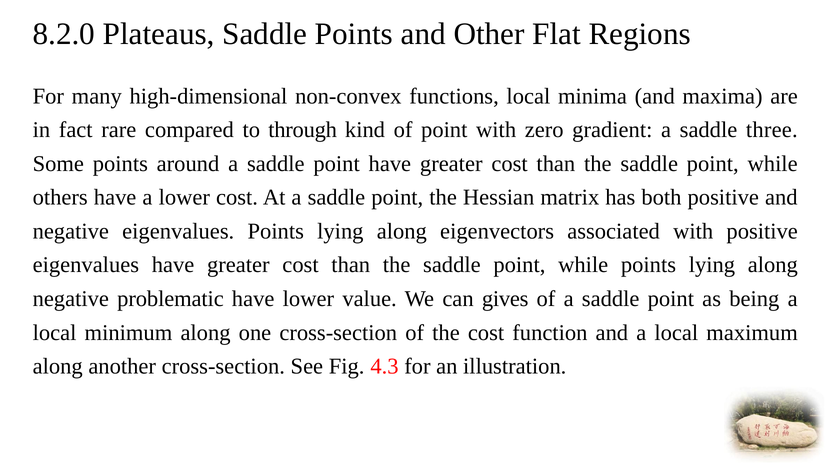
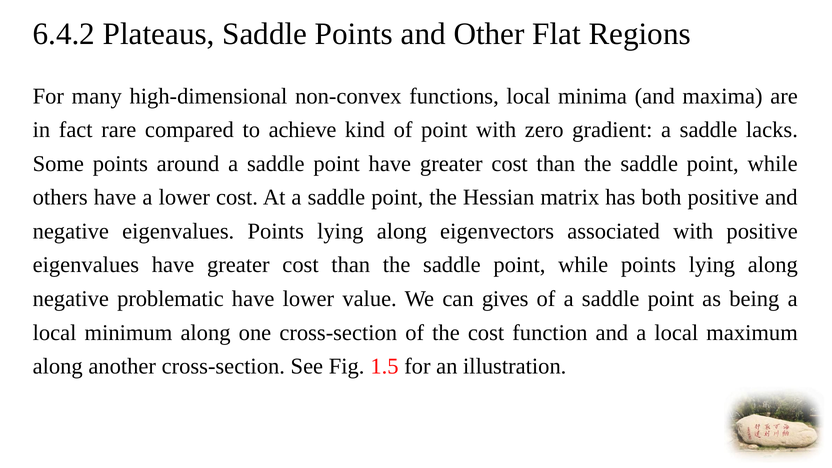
8.2.0: 8.2.0 -> 6.4.2
through: through -> achieve
three: three -> lacks
4.3: 4.3 -> 1.5
